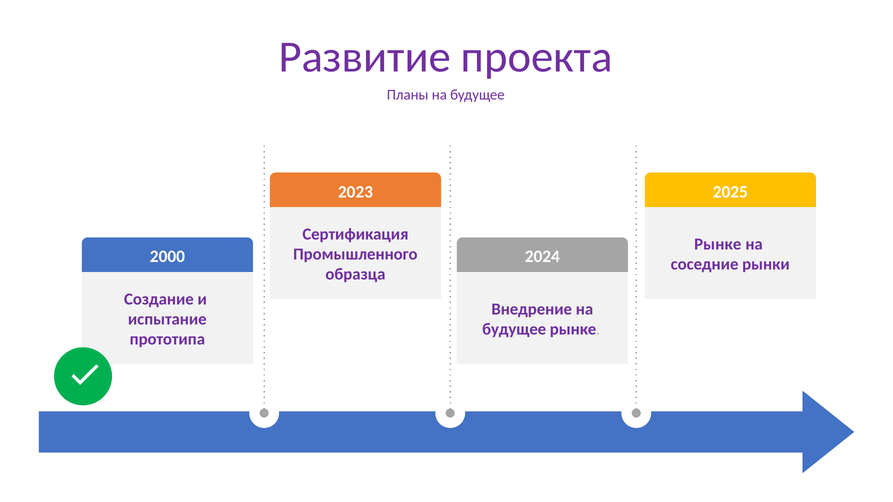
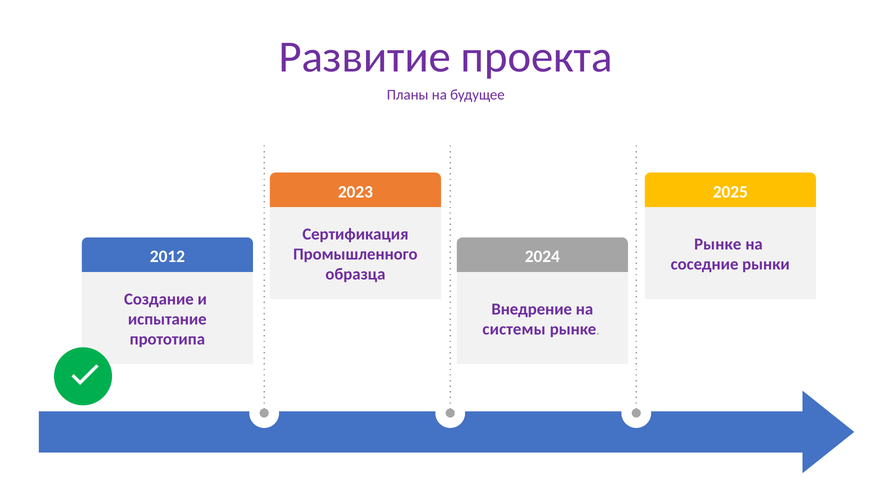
2000: 2000 -> 2012
будущее at (514, 329): будущее -> системы
